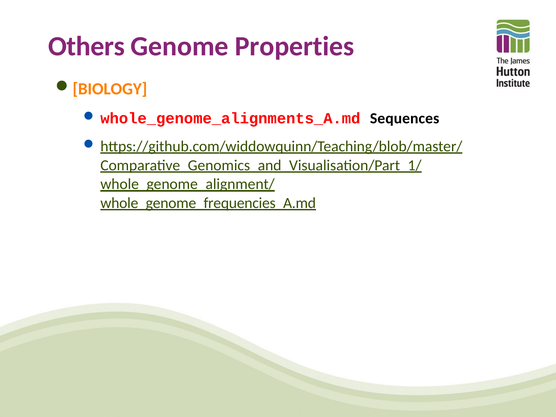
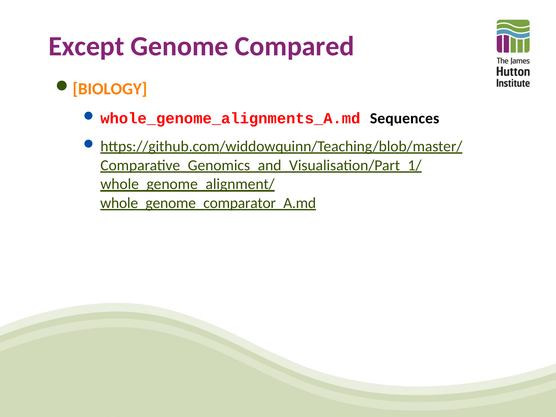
Others: Others -> Except
Properties: Properties -> Compared
whole_genome_frequencies_A.md: whole_genome_frequencies_A.md -> whole_genome_comparator_A.md
